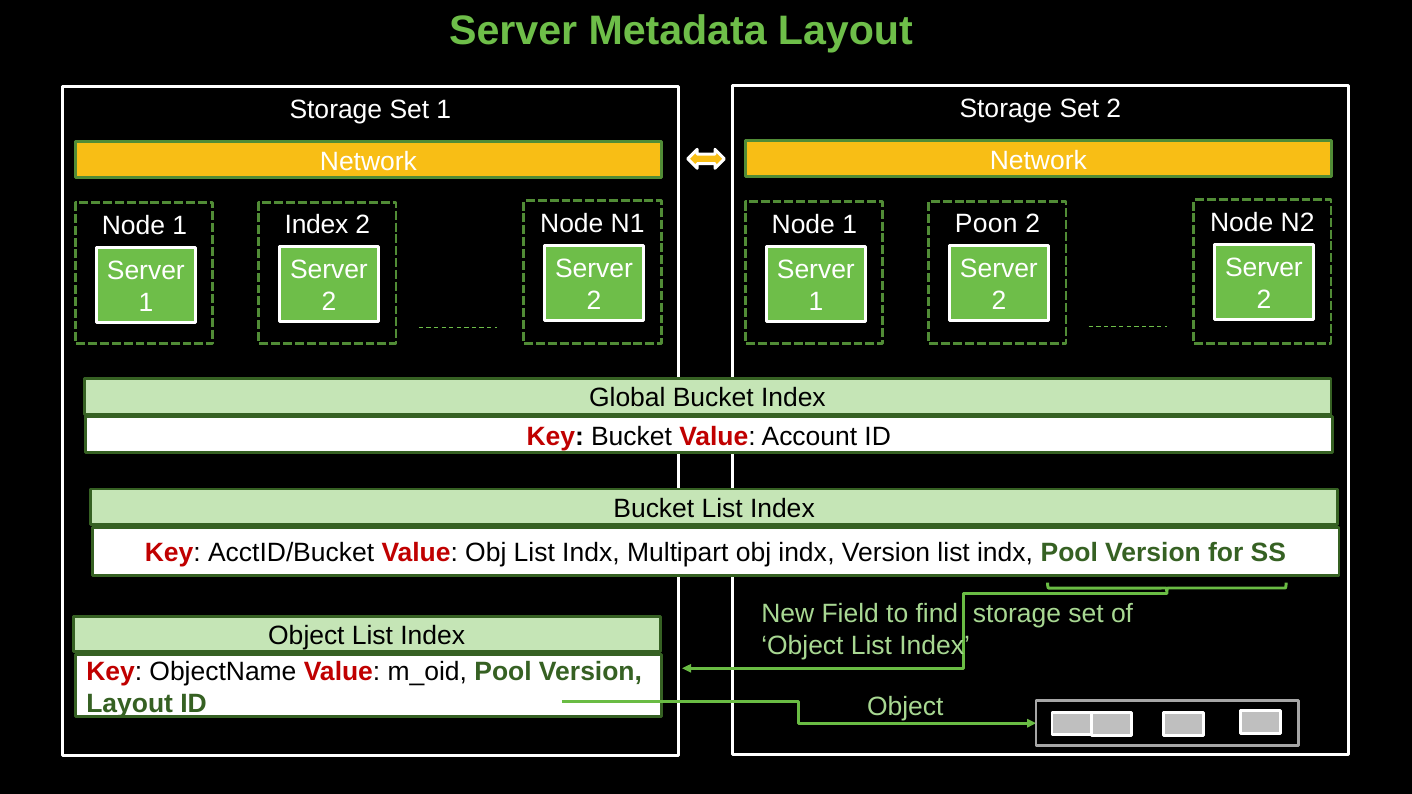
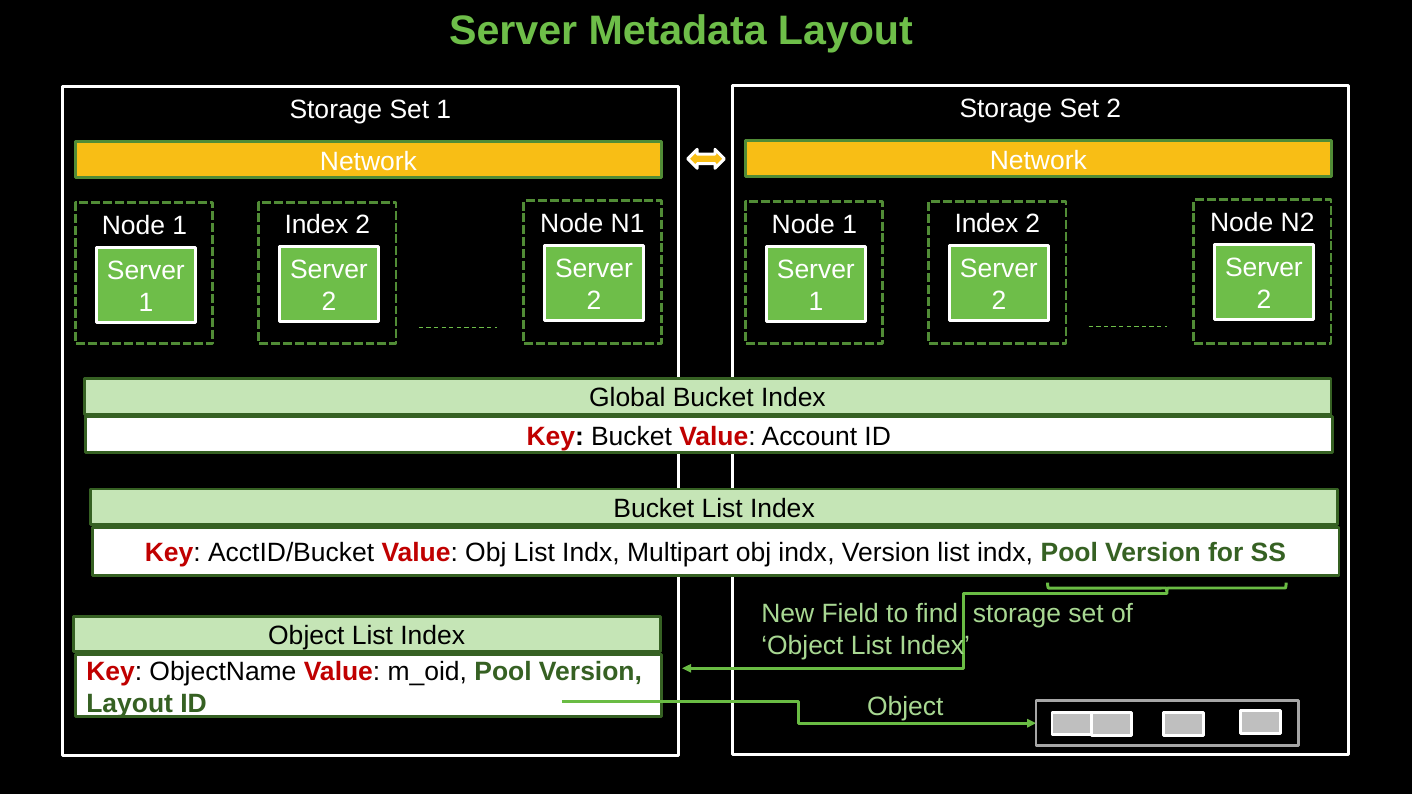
Poon at (986, 224): Poon -> Index
